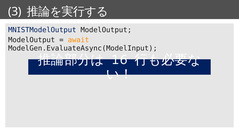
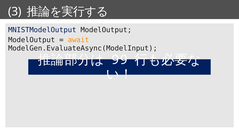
16: 16 -> 99
